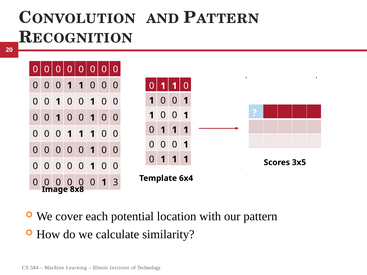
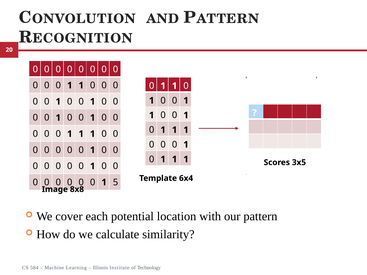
3: 3 -> 5
